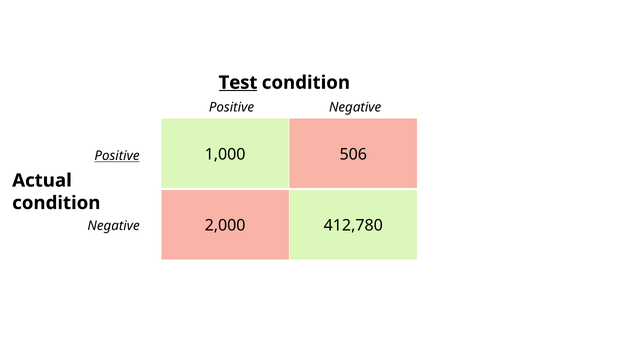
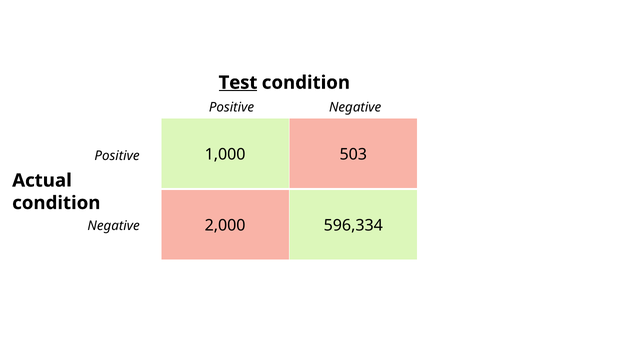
506: 506 -> 503
Positive at (117, 156) underline: present -> none
412,780: 412,780 -> 596,334
